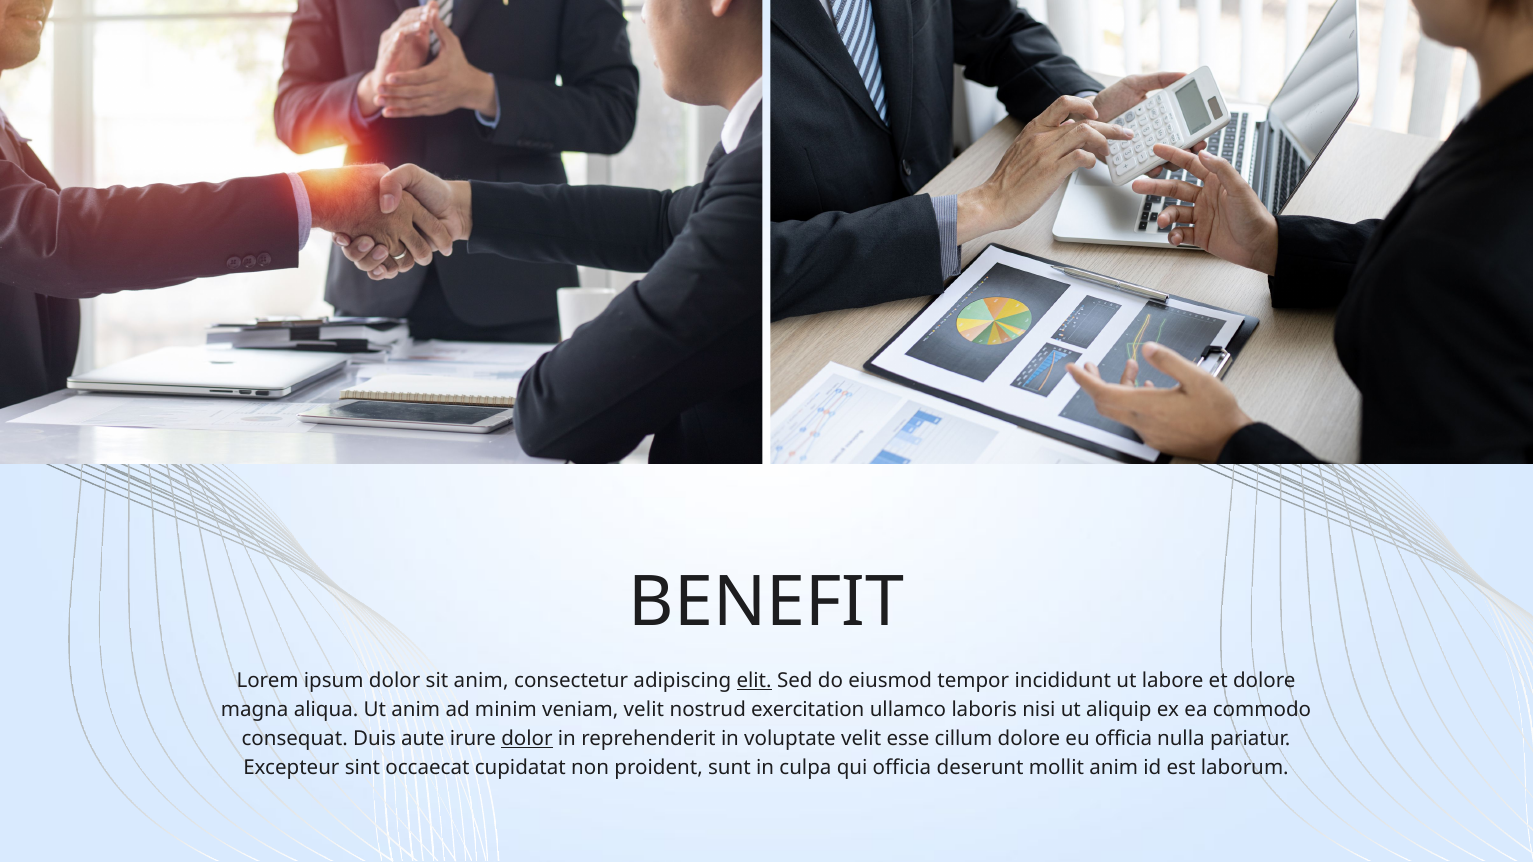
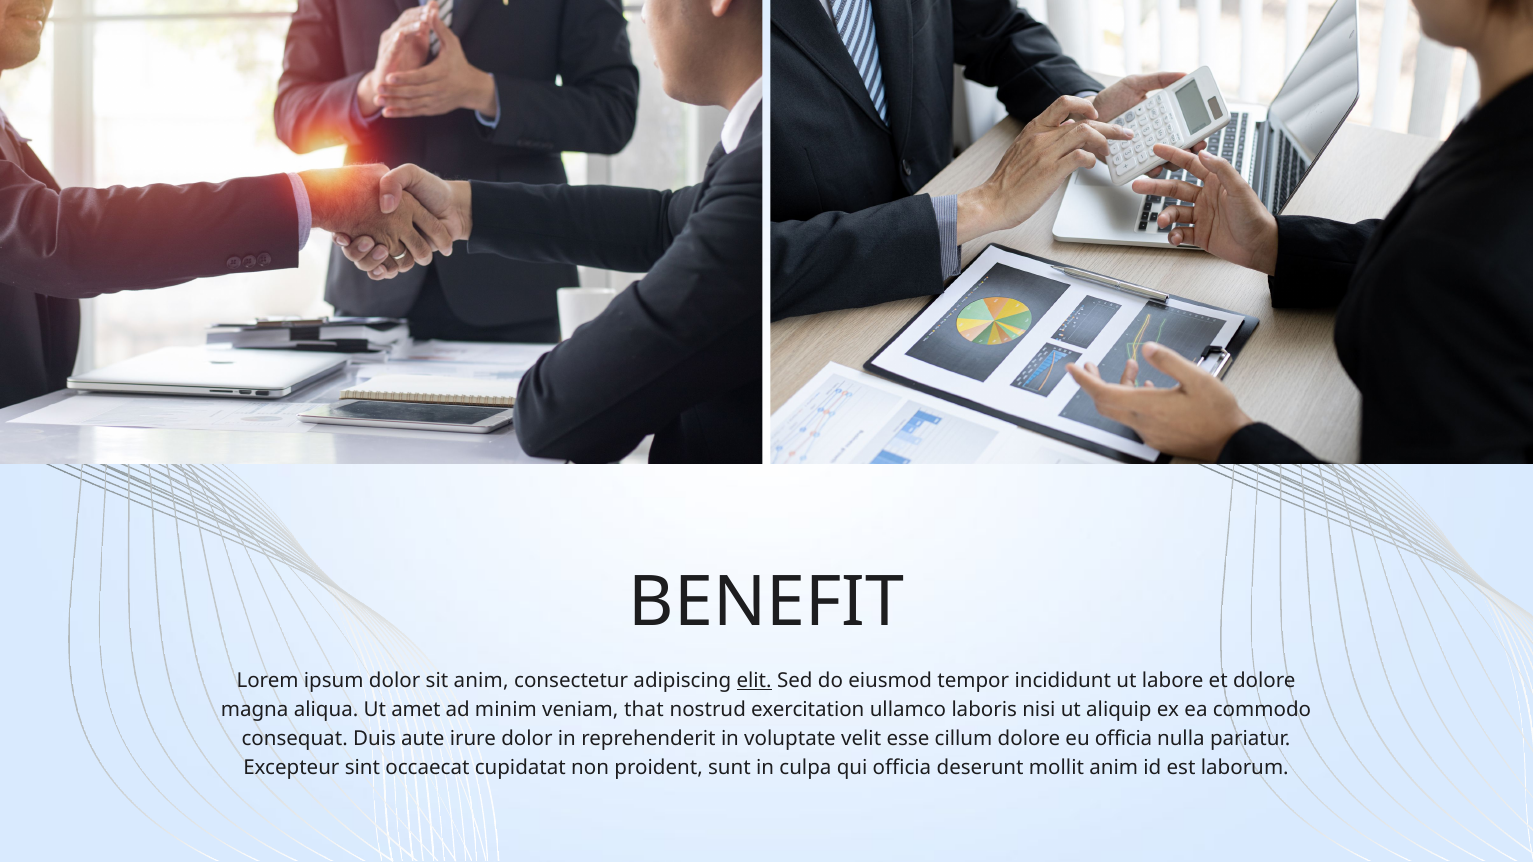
Ut anim: anim -> amet
veniam velit: velit -> that
dolor at (527, 739) underline: present -> none
